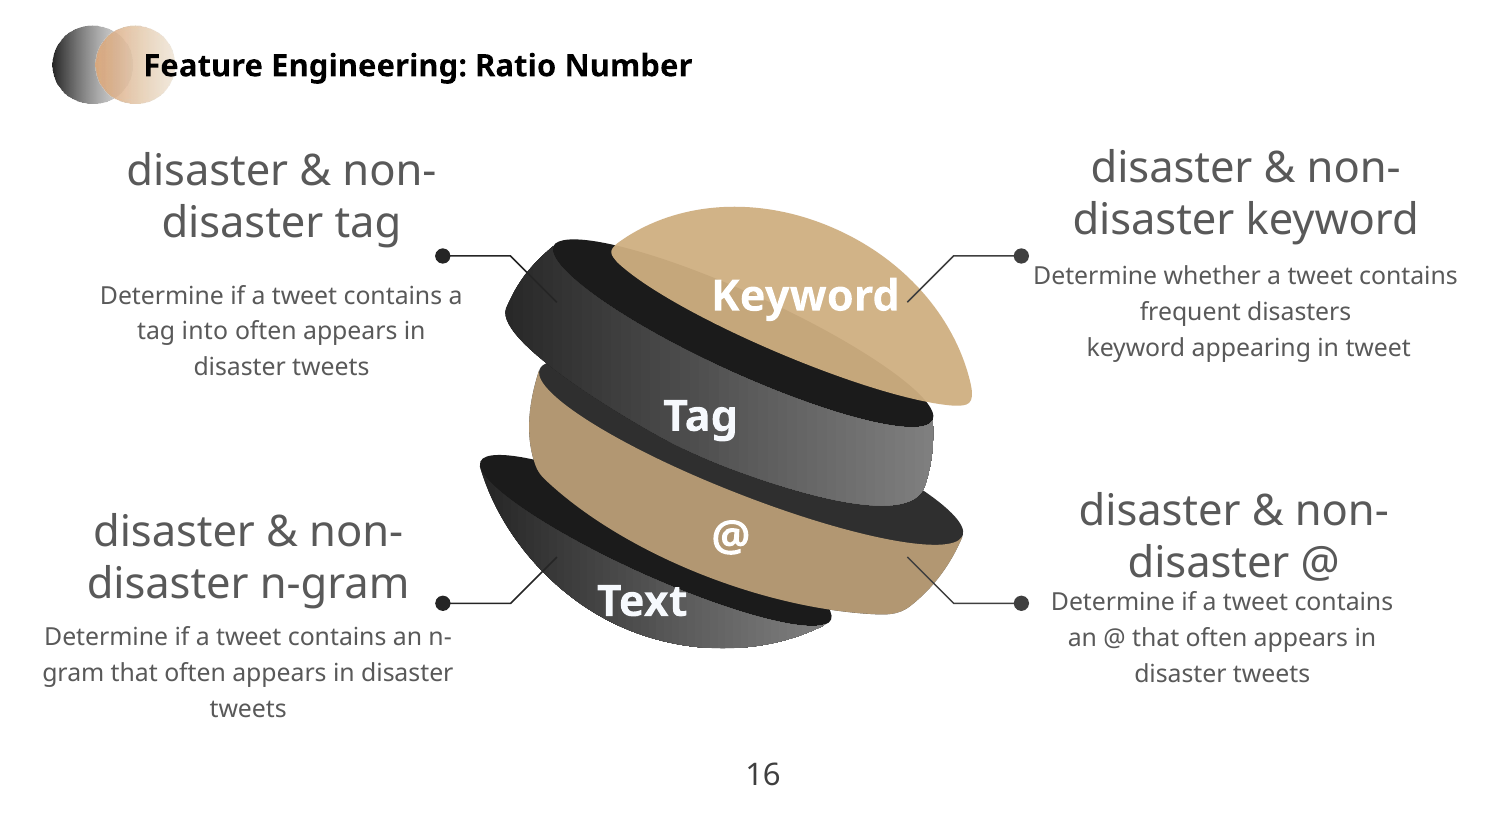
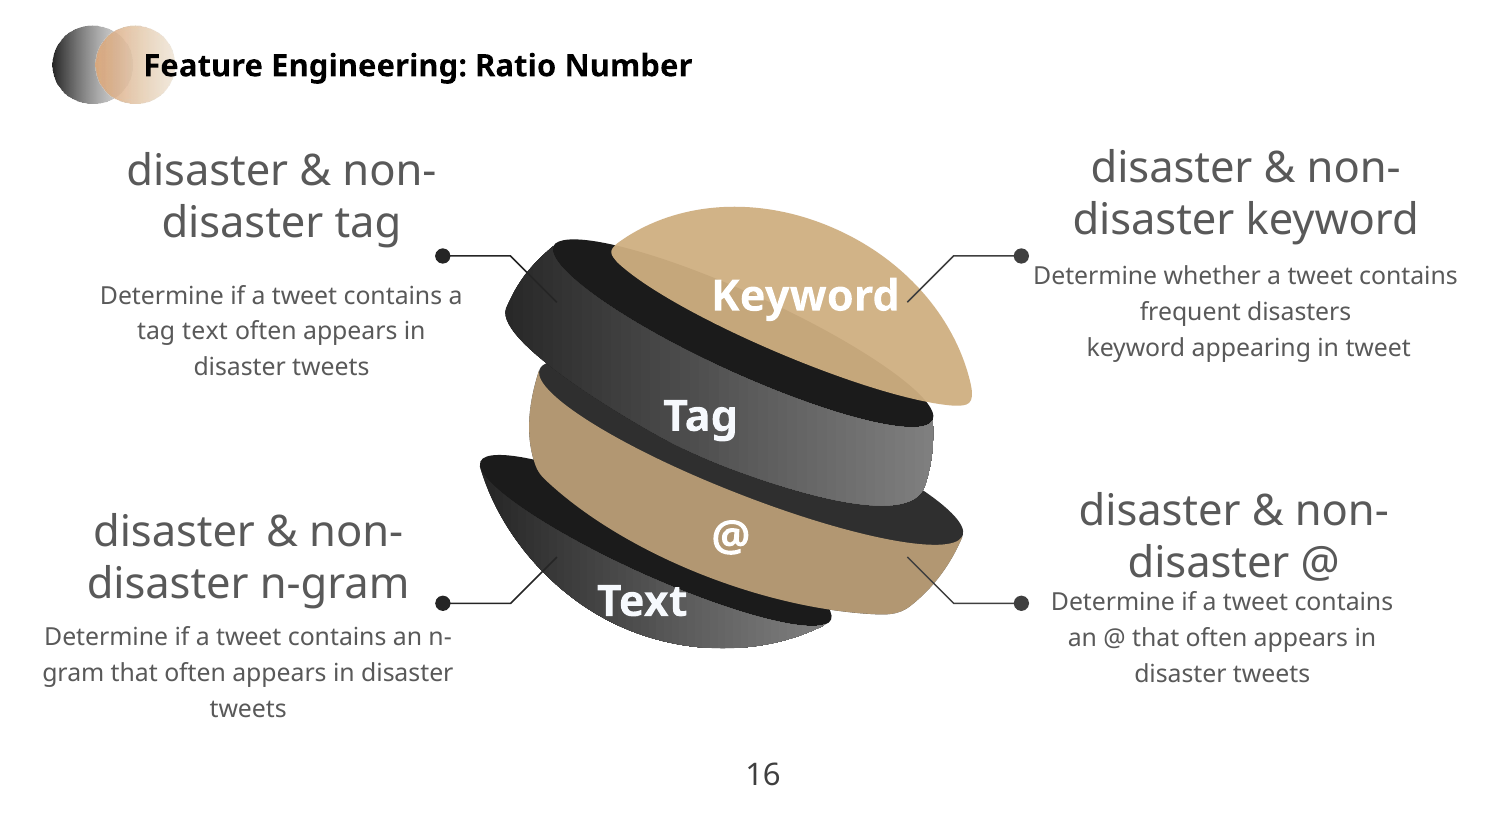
tag into: into -> text
